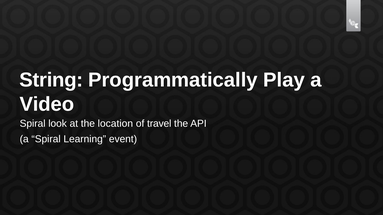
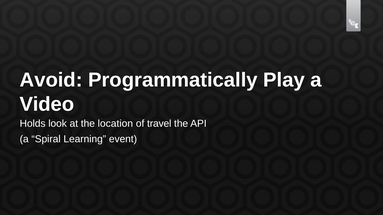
String: String -> Avoid
Spiral at (33, 124): Spiral -> Holds
